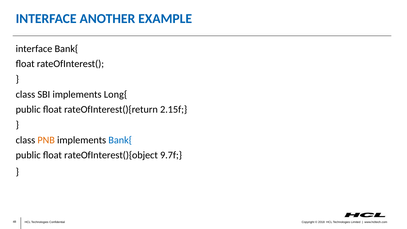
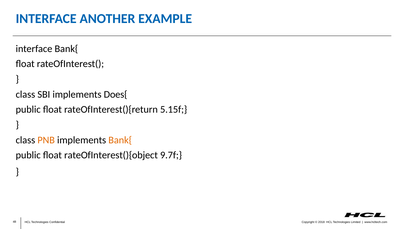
Long{: Long{ -> Does{
2.15f: 2.15f -> 5.15f
Bank{ at (120, 140) colour: blue -> orange
